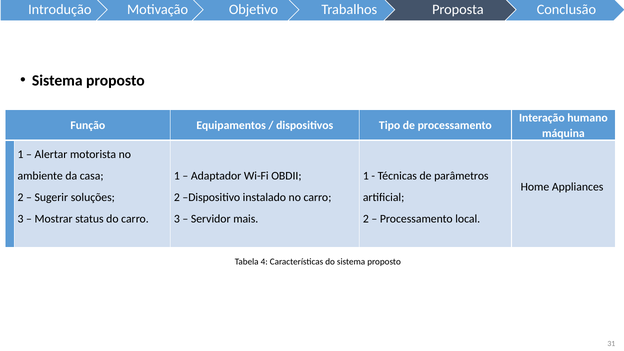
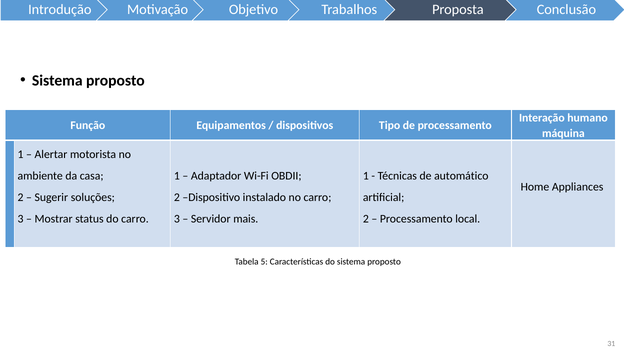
parâmetros: parâmetros -> automático
4: 4 -> 5
